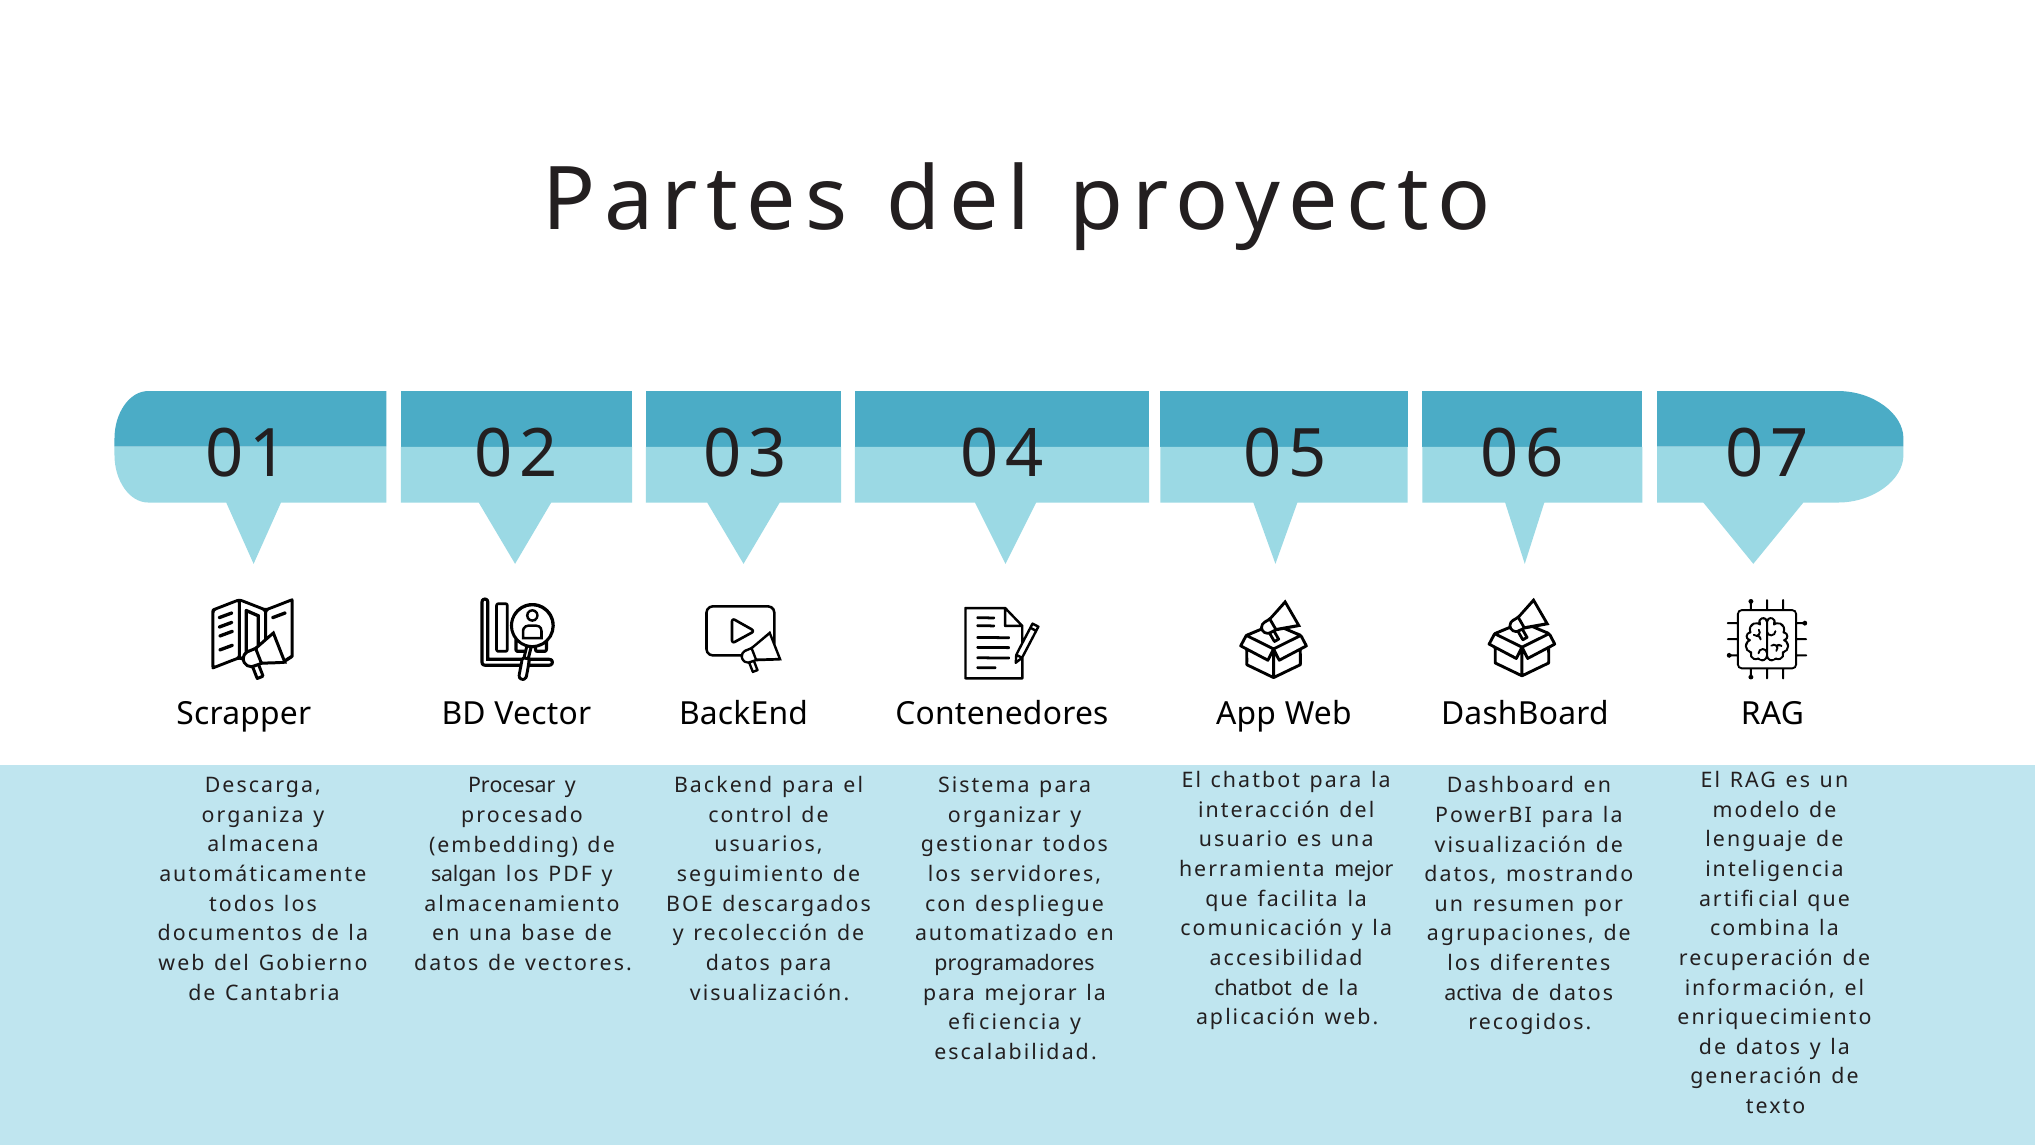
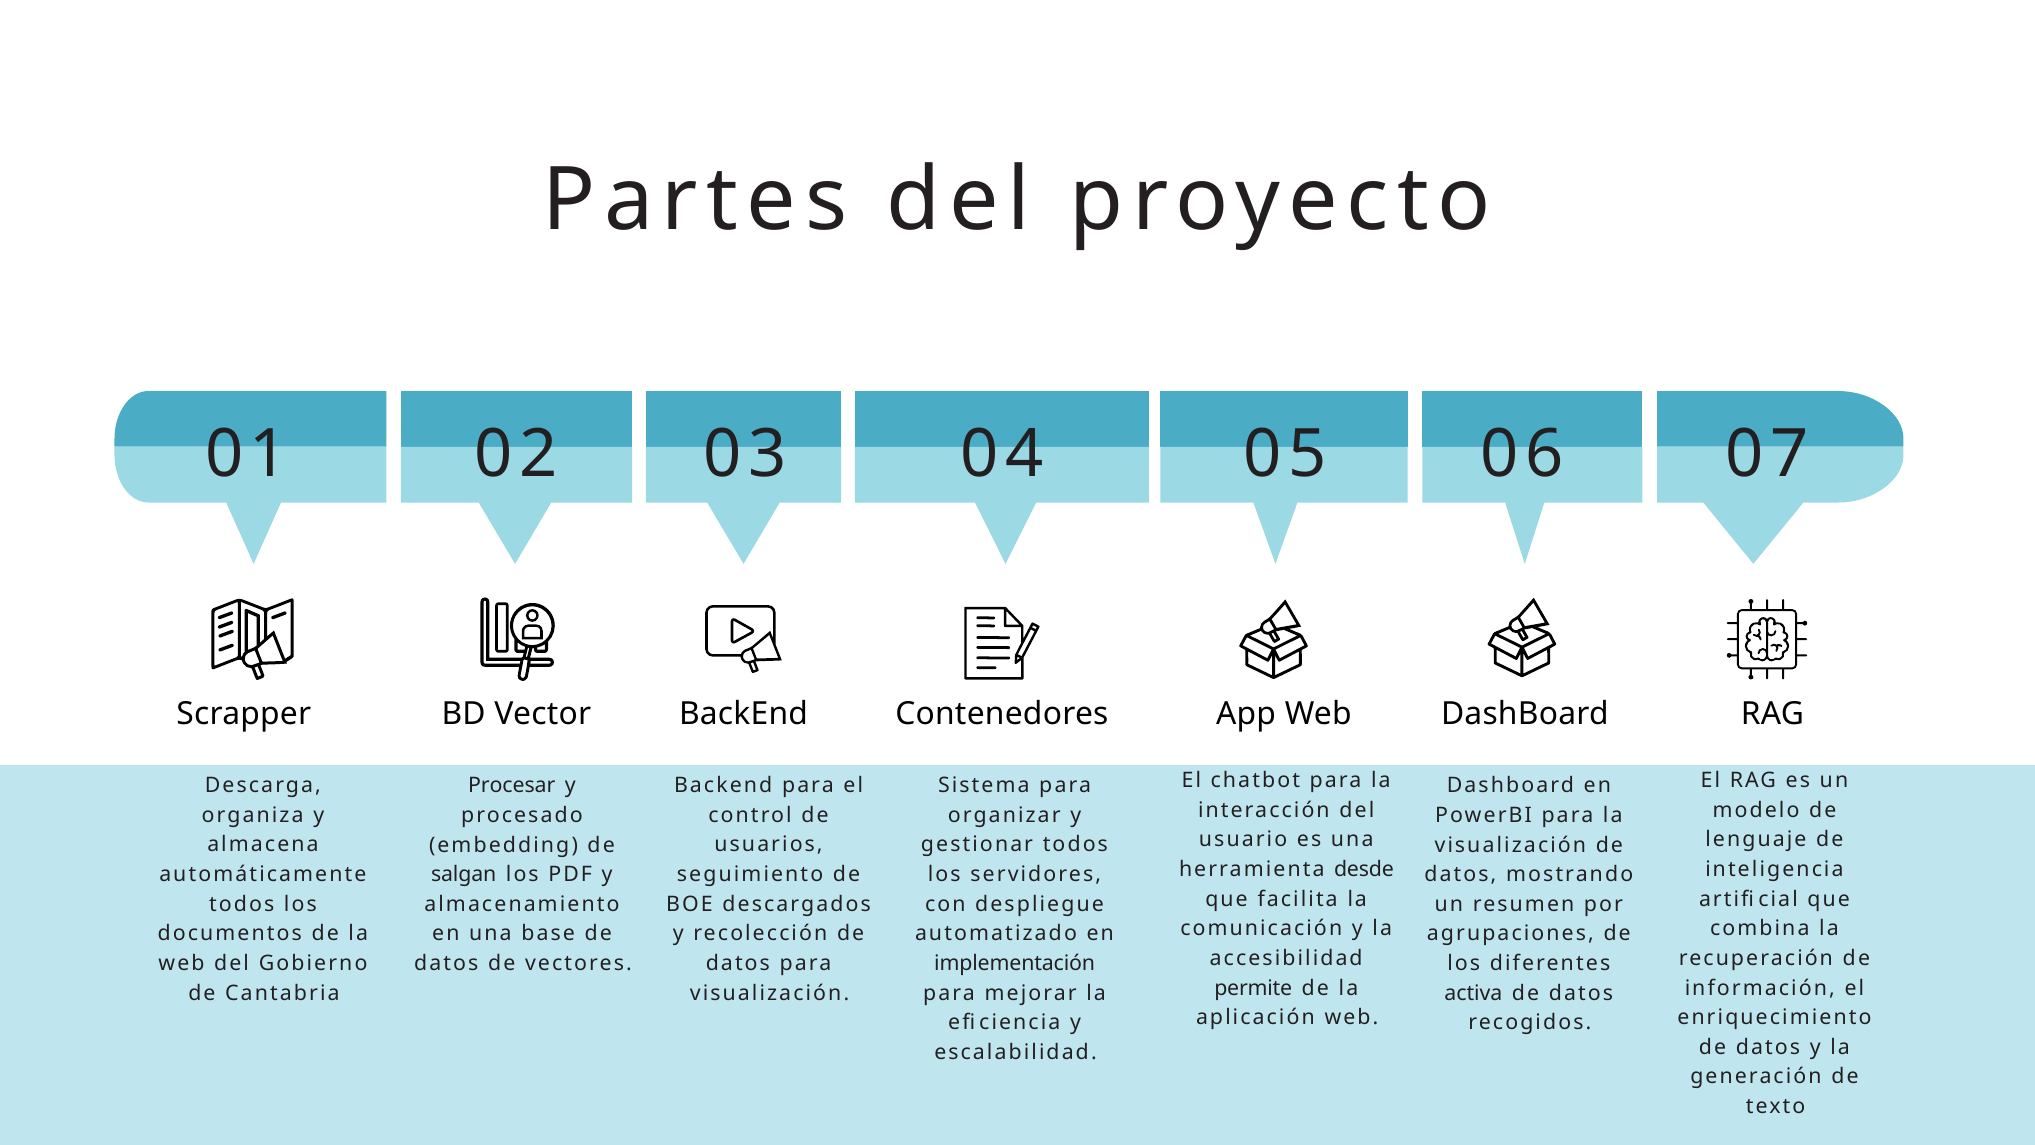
mejor: mejor -> desde
programadores: programadores -> implementación
chatbot at (1253, 988): chatbot -> permite
